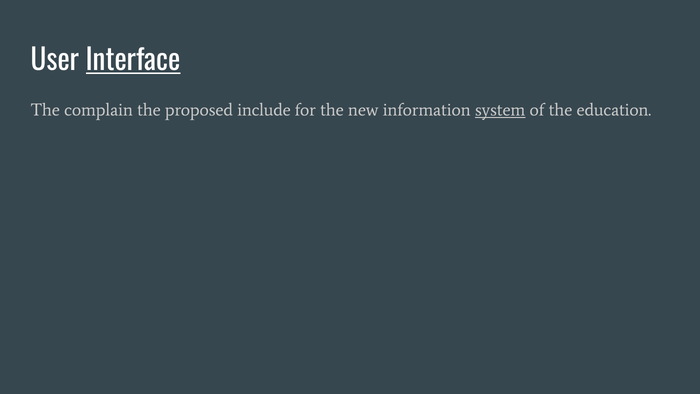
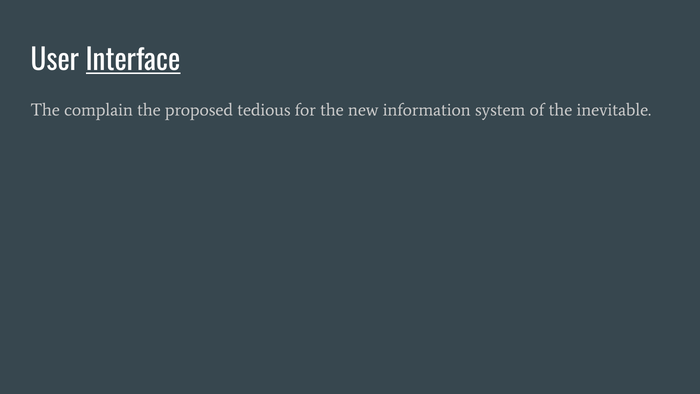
include: include -> tedious
system underline: present -> none
education: education -> inevitable
